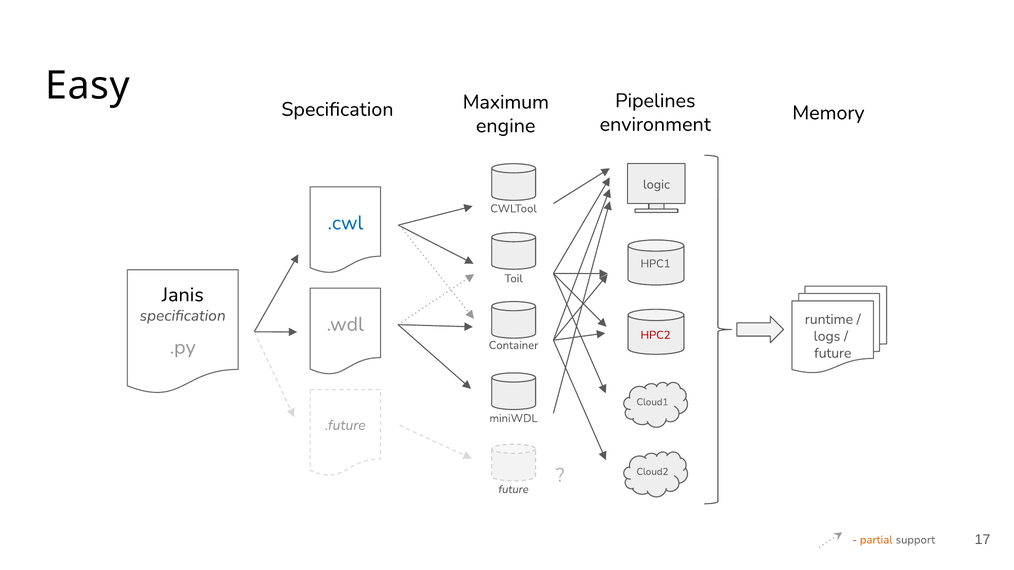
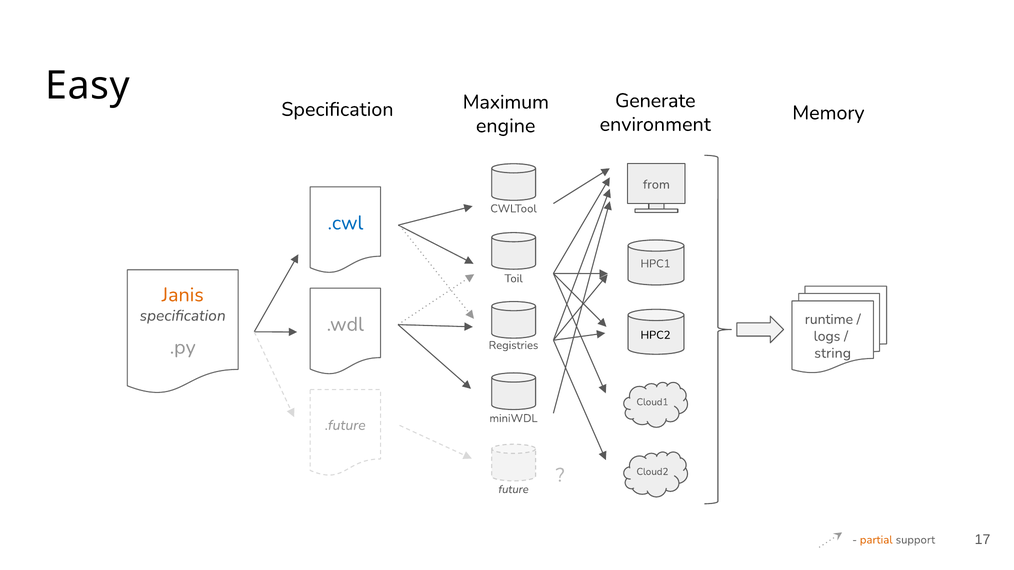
Pipelines: Pipelines -> Generate
logic: logic -> from
Janis colour: black -> orange
HPC2 colour: red -> black
Container: Container -> Registries
future at (833, 353): future -> string
